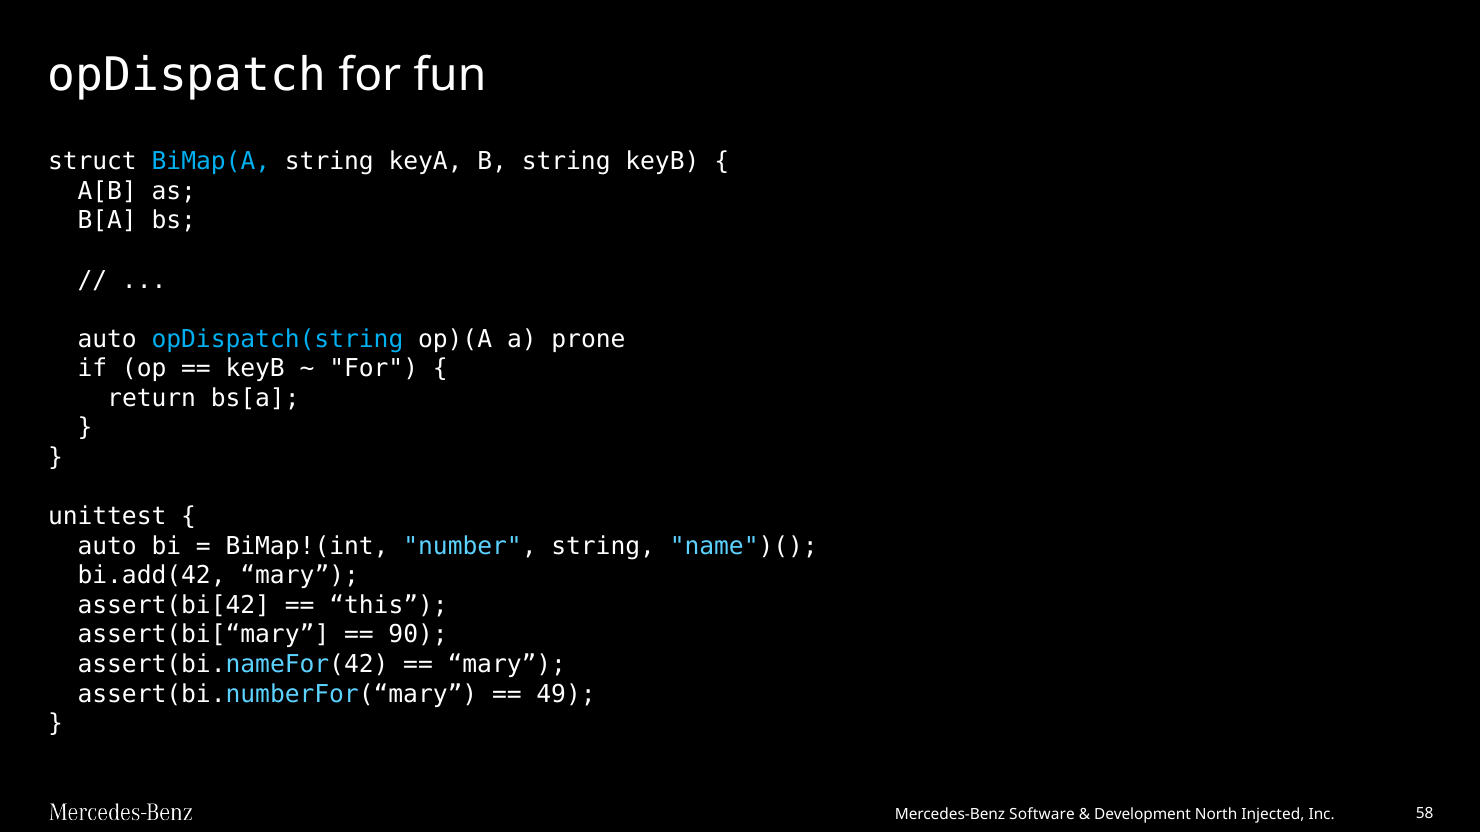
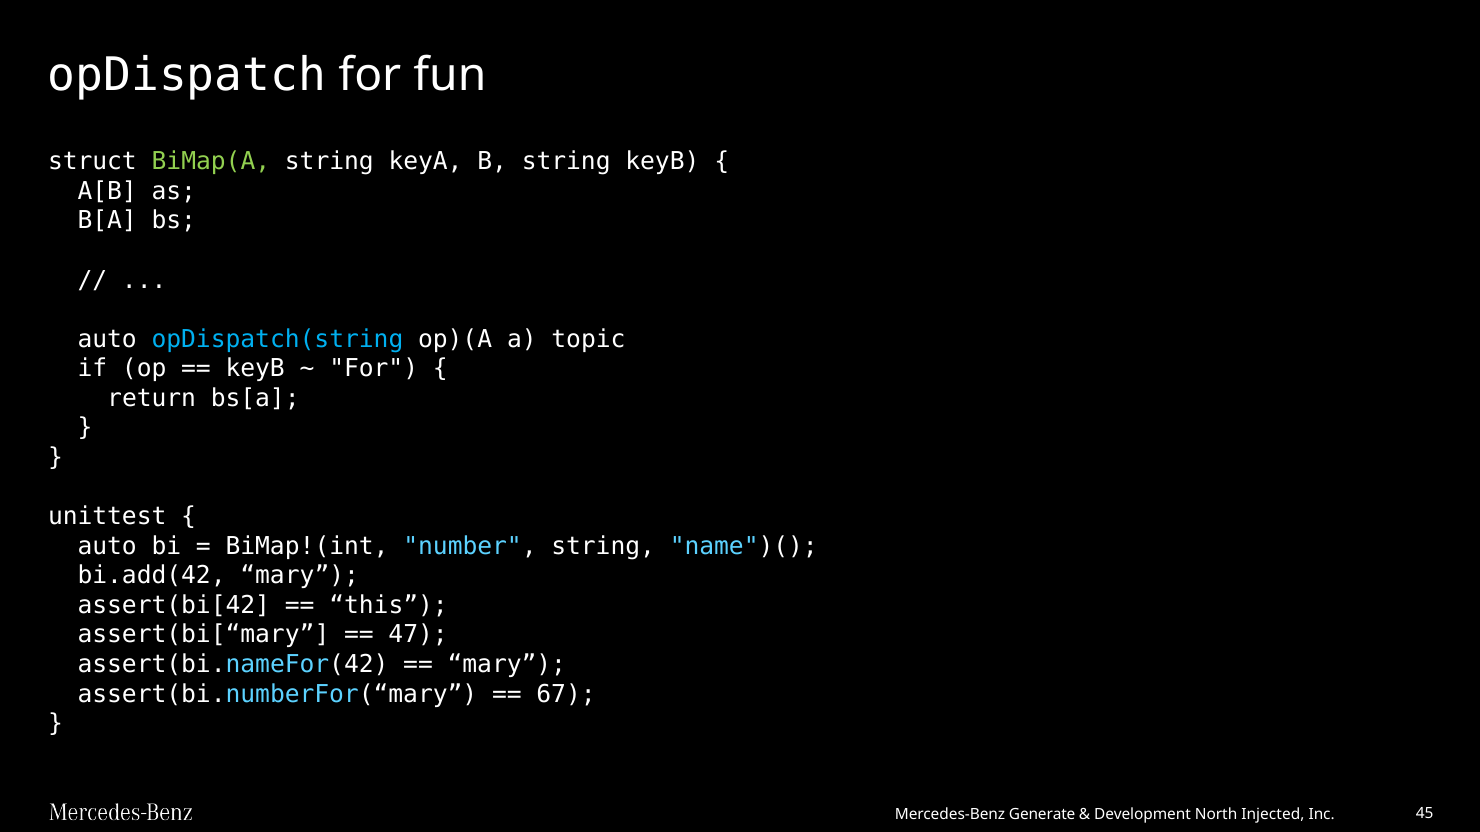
BiMap(A colour: light blue -> light green
prone: prone -> topic
90: 90 -> 47
49: 49 -> 67
Software: Software -> Generate
58: 58 -> 45
